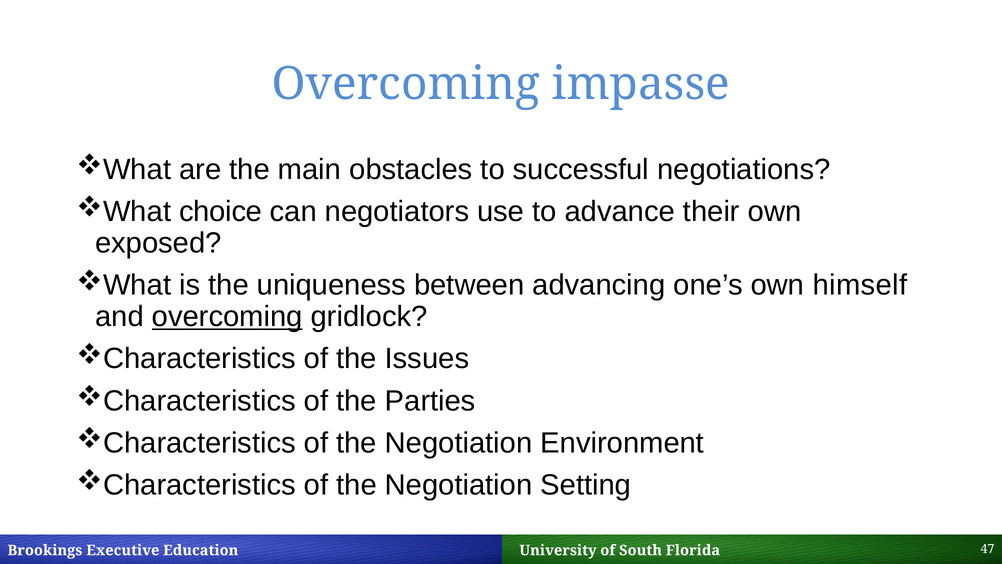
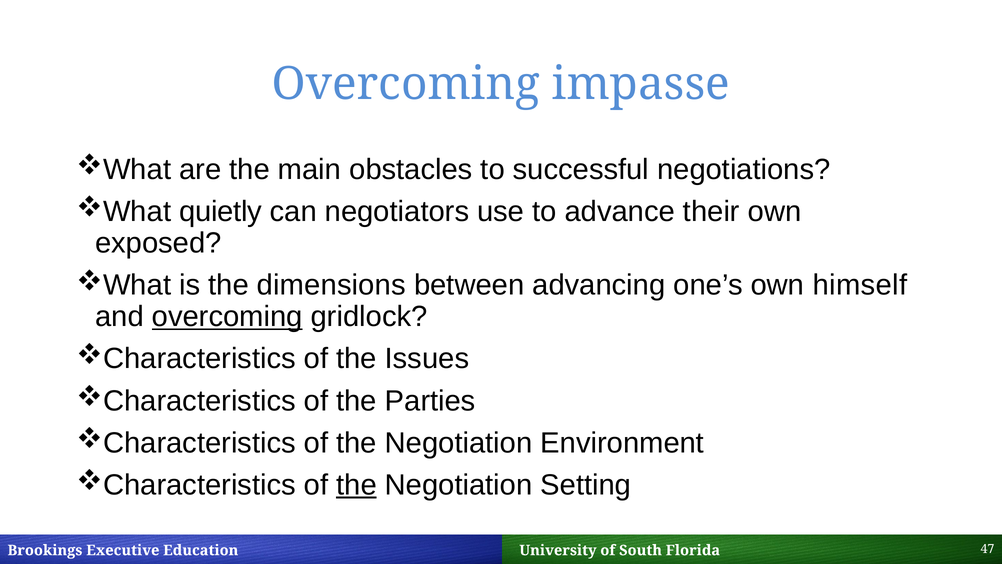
choice: choice -> quietly
uniqueness: uniqueness -> dimensions
the at (356, 485) underline: none -> present
